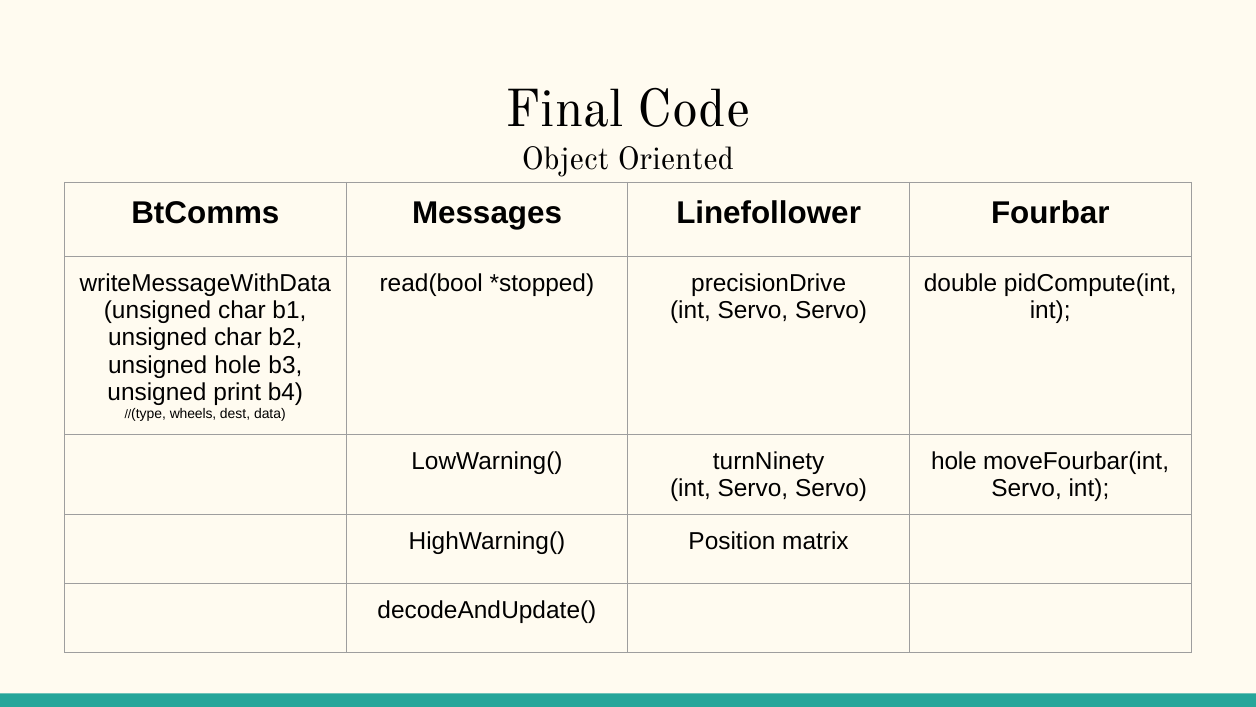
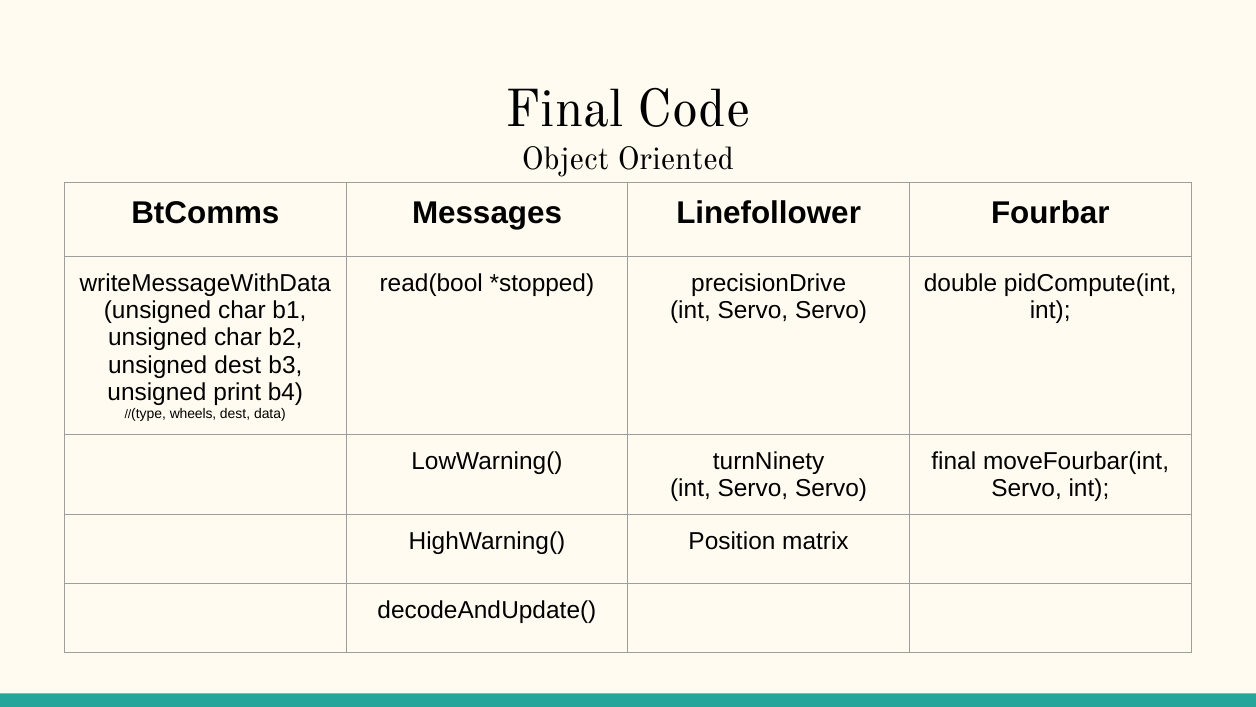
unsigned hole: hole -> dest
hole at (954, 461): hole -> final
